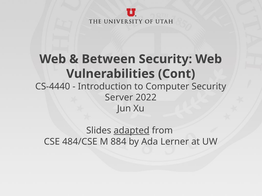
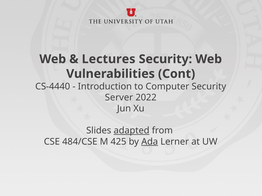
Between: Between -> Lectures
884: 884 -> 425
Ada underline: none -> present
